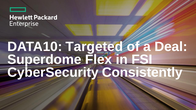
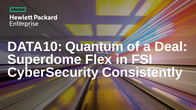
Targeted: Targeted -> Quantum
